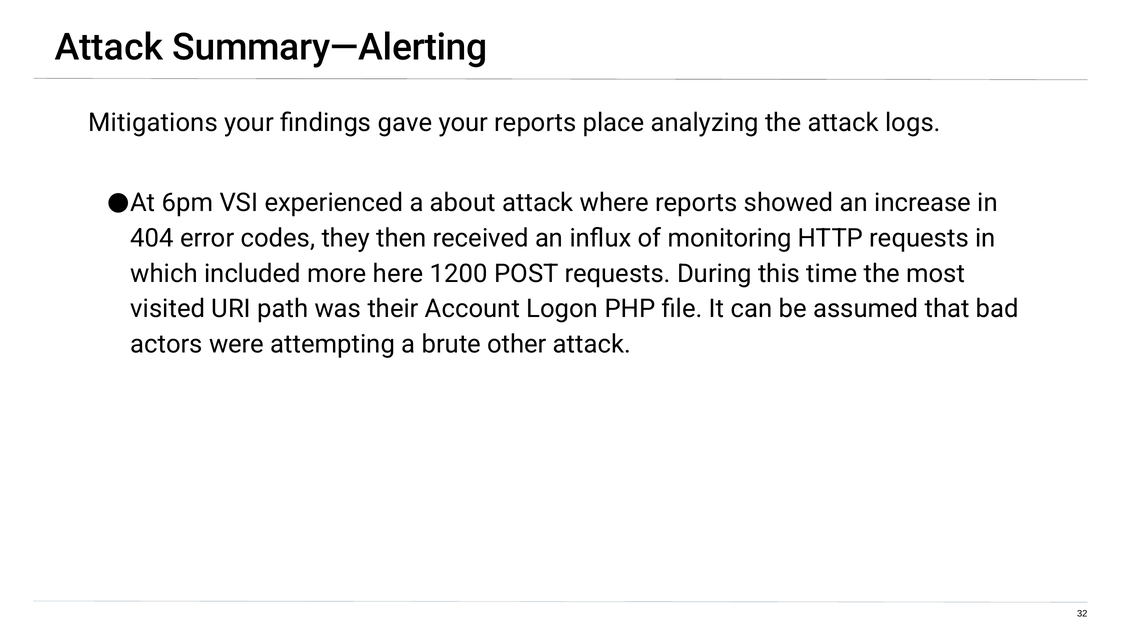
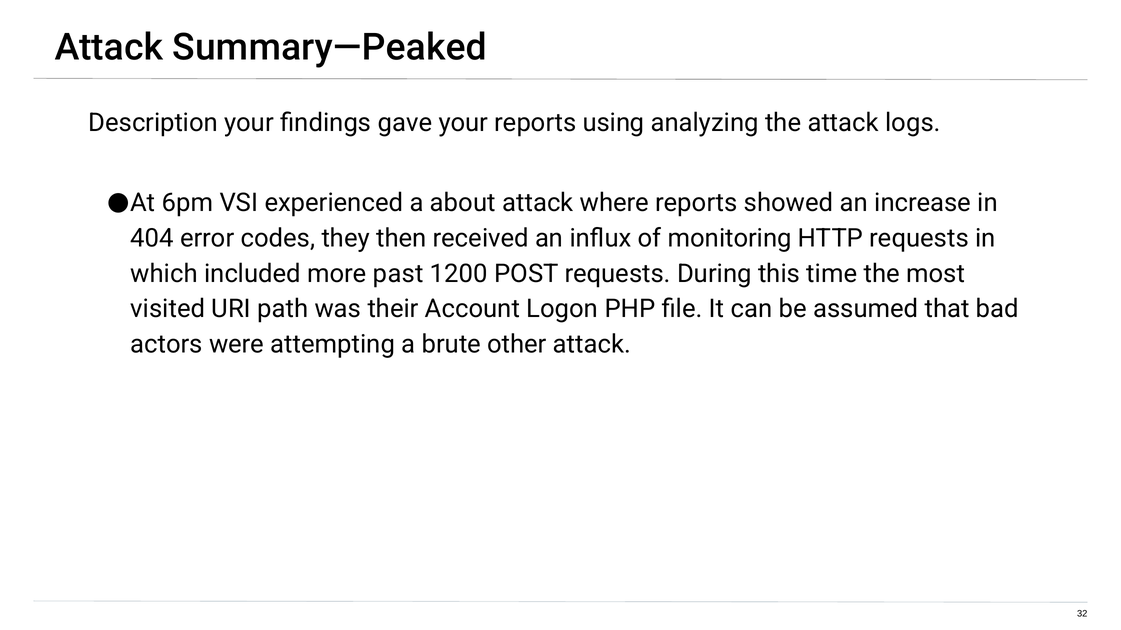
Summary—Alerting: Summary—Alerting -> Summary—Peaked
Mitigations: Mitigations -> Description
place: place -> using
here: here -> past
